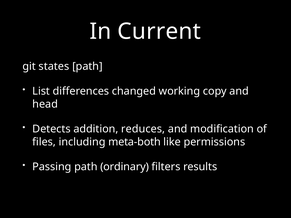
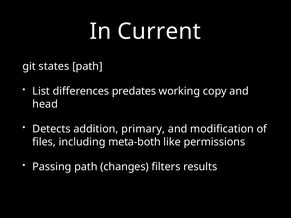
changed: changed -> predates
reduces: reduces -> primary
ordinary: ordinary -> changes
